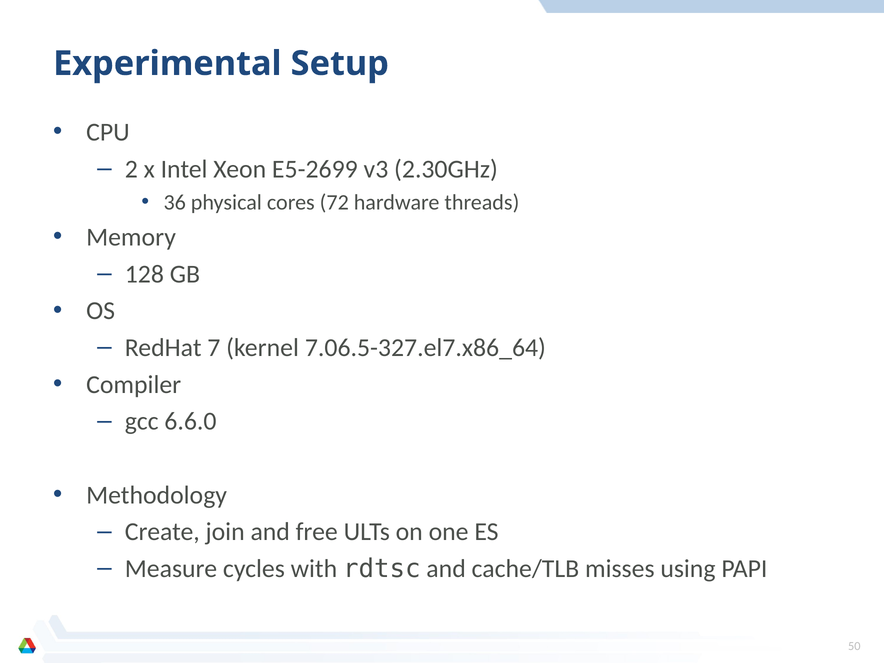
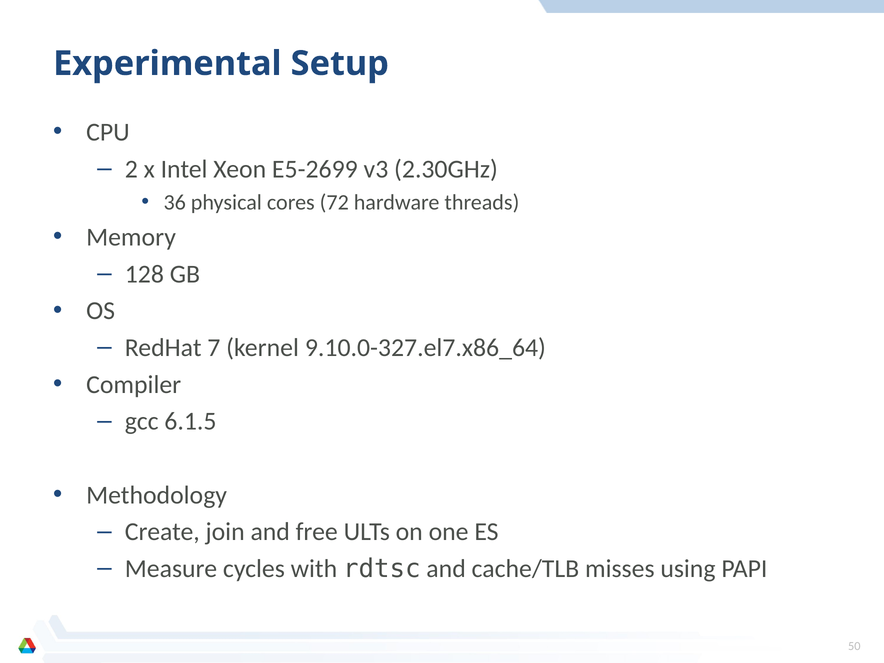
7.06.5-327.el7.x86_64: 7.06.5-327.el7.x86_64 -> 9.10.0-327.el7.x86_64
6.6.0: 6.6.0 -> 6.1.5
